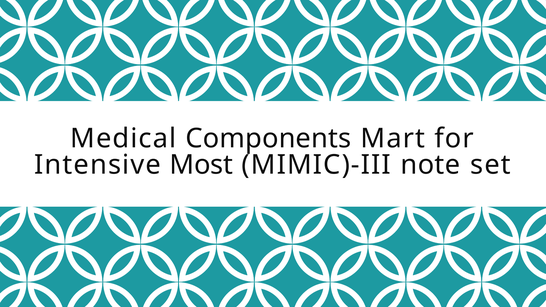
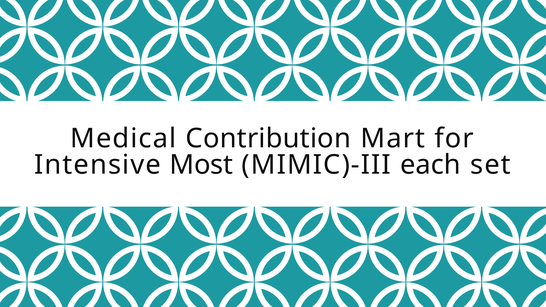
Components: Components -> Contribution
note: note -> each
